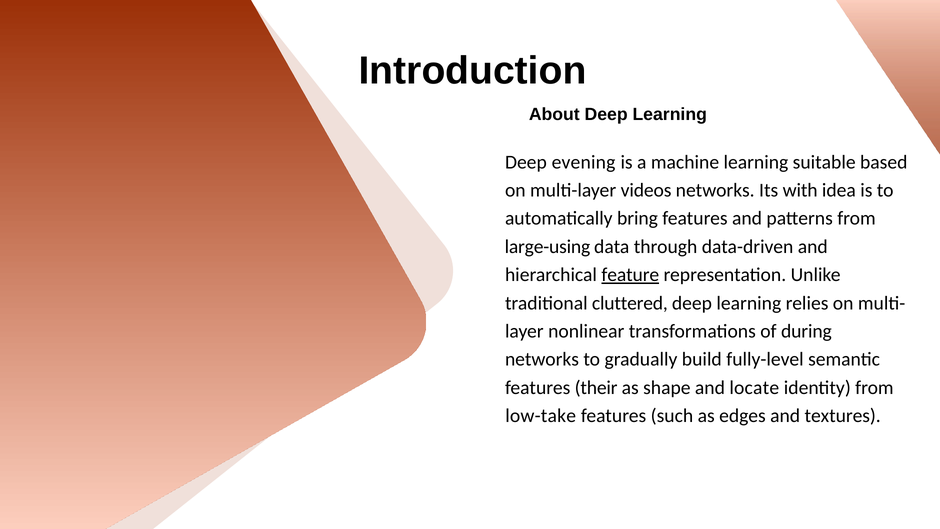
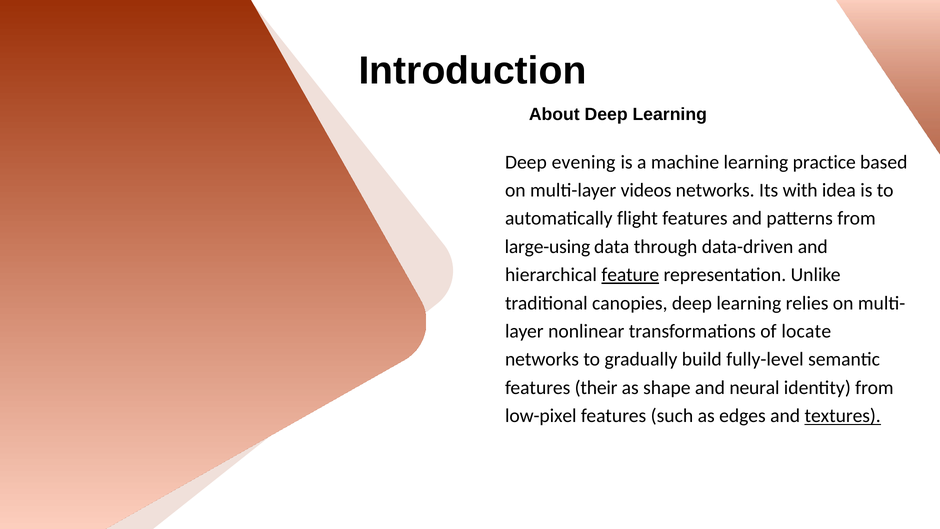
suitable: suitable -> practice
bring: bring -> flight
cluttered: cluttered -> canopies
during: during -> locate
locate: locate -> neural
low-take: low-take -> low-pixel
textures underline: none -> present
